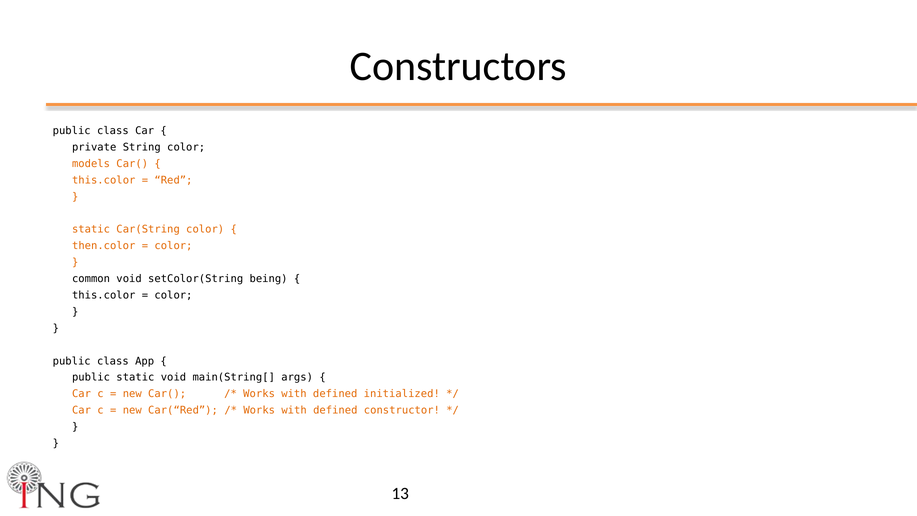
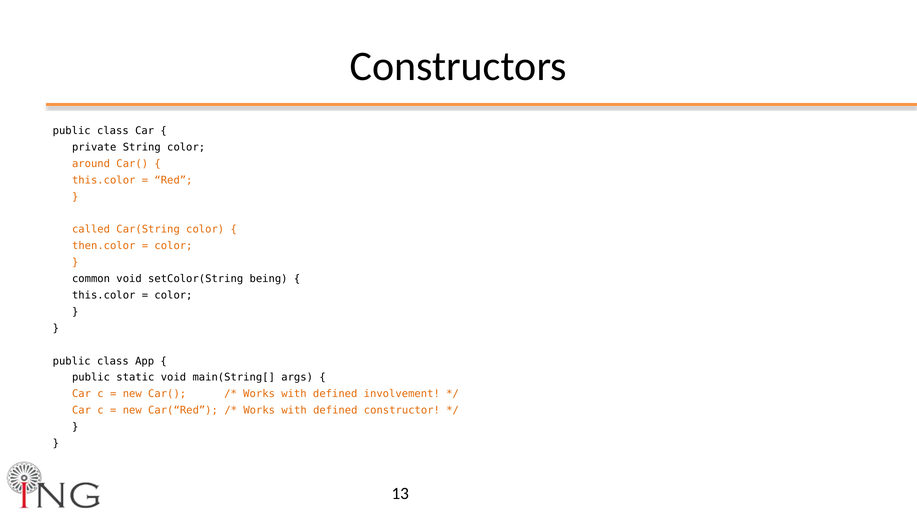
models: models -> around
static at (91, 229): static -> called
initialized: initialized -> involvement
